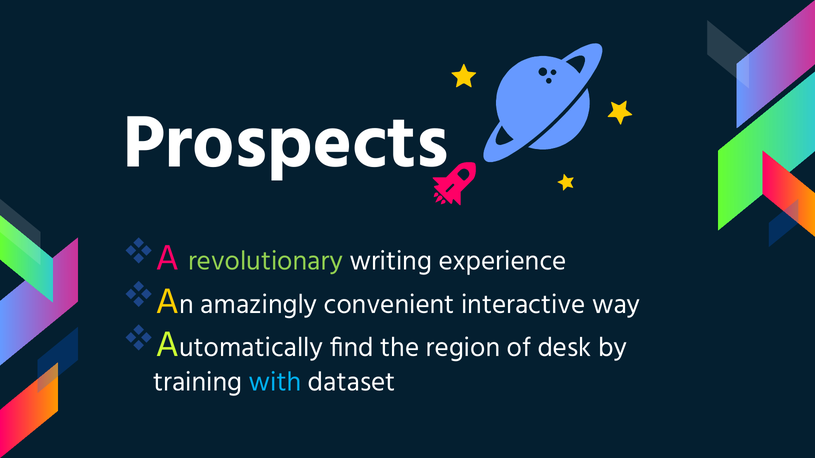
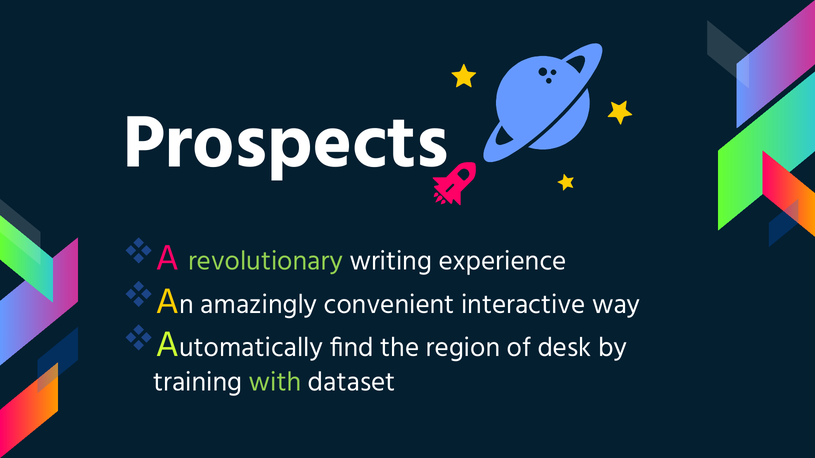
with colour: light blue -> light green
